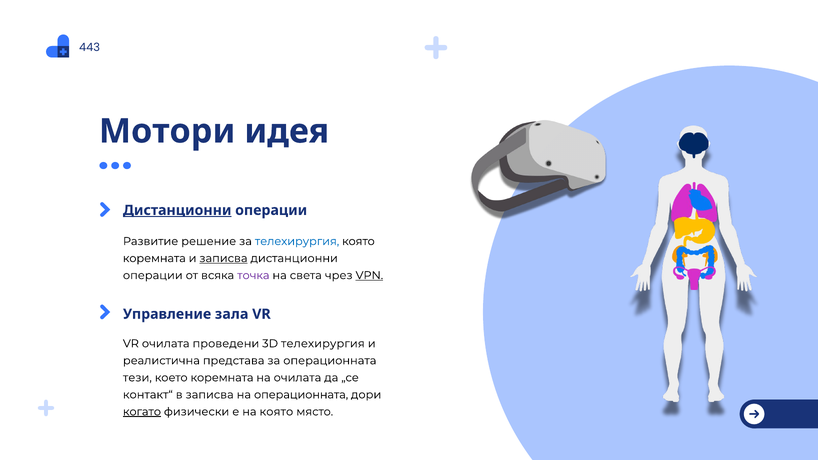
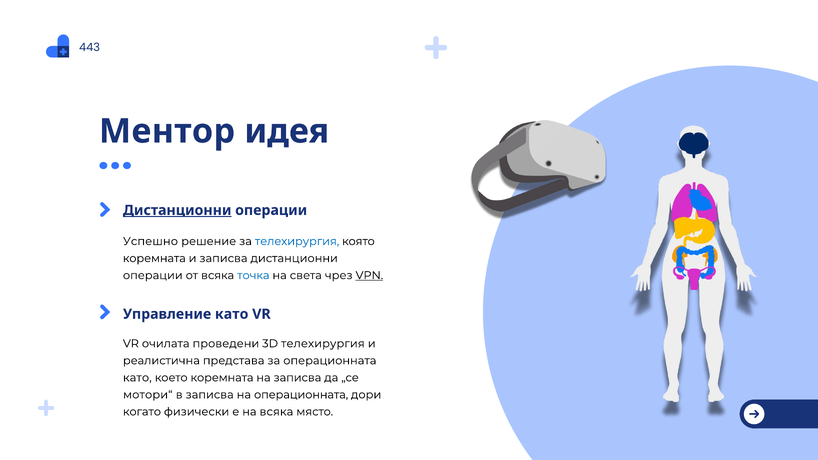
Мотори: Мотори -> Ментор
Развитие: Развитие -> Успешно
записва at (224, 258) underline: present -> none
точка colour: purple -> blue
Управление зала: зала -> като
тези at (137, 378): тези -> като
на очилата: очилата -> записва
контакт“: контакт“ -> мотори“
когато underline: present -> none
на която: която -> всяка
